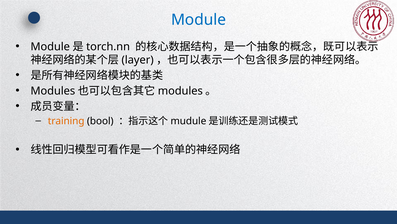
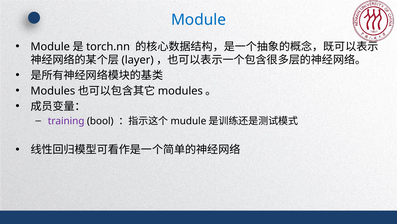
training colour: orange -> purple
